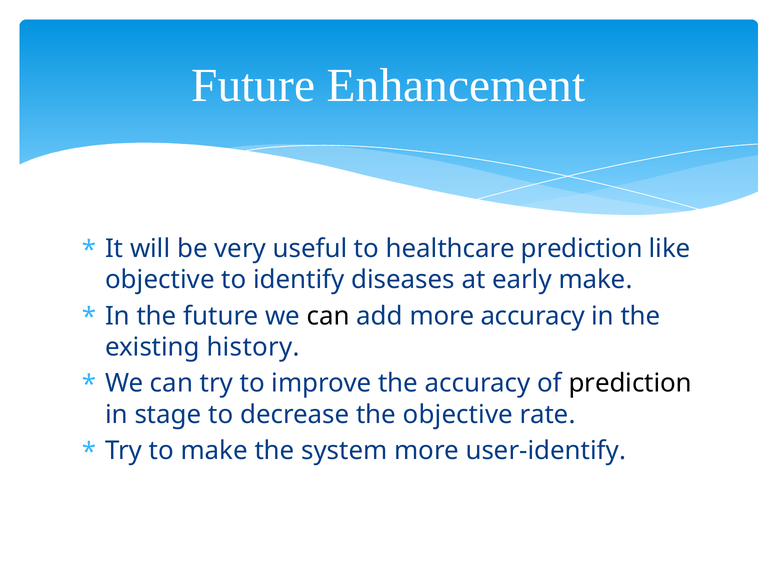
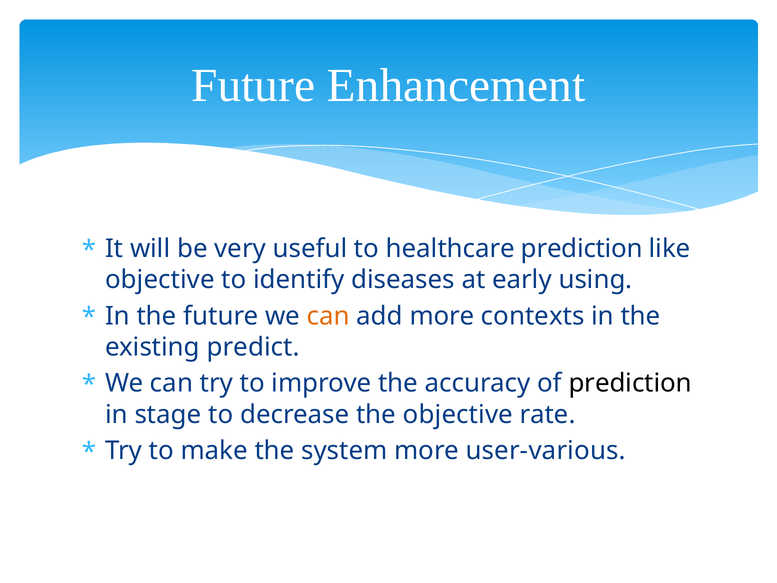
early make: make -> using
can at (328, 316) colour: black -> orange
more accuracy: accuracy -> contexts
history: history -> predict
user-identify: user-identify -> user-various
